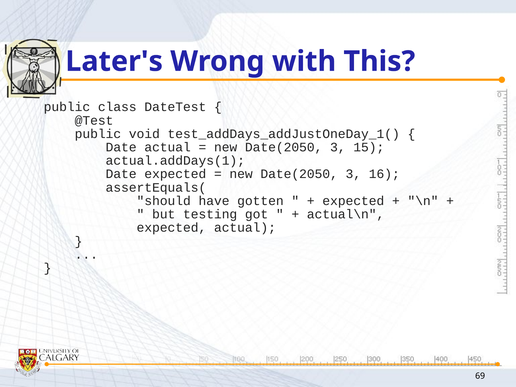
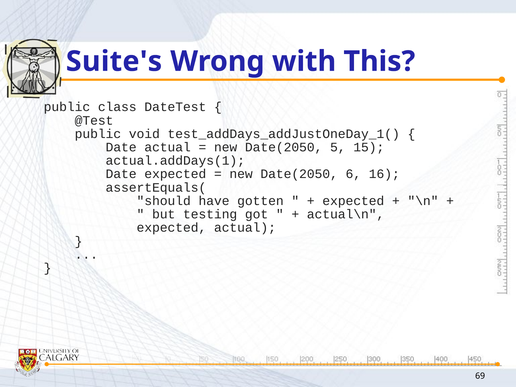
Later's: Later's -> Suite's
3 at (338, 147): 3 -> 5
3 at (353, 174): 3 -> 6
